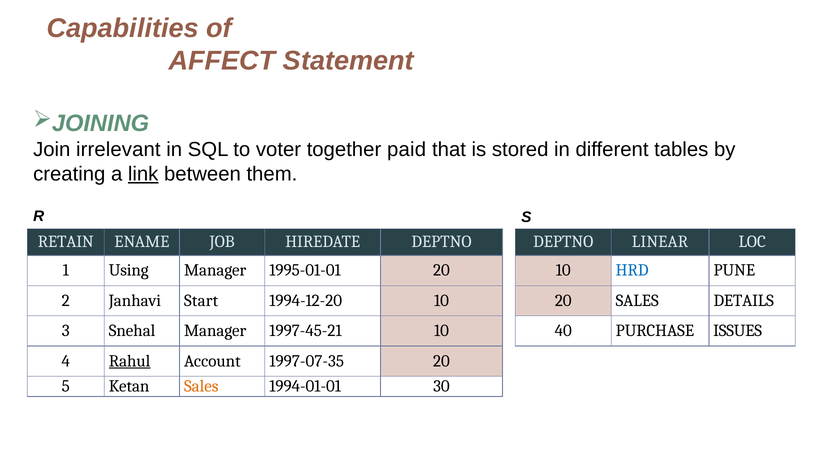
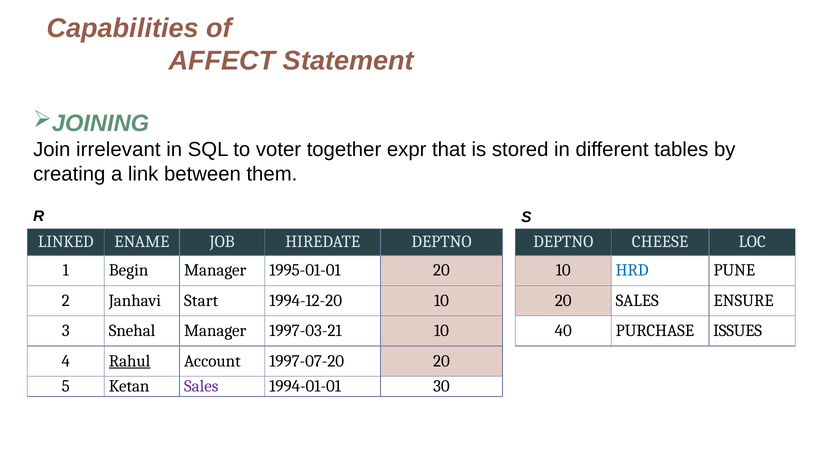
paid: paid -> expr
link underline: present -> none
RETAIN: RETAIN -> LINKED
LINEAR: LINEAR -> CHEESE
Using: Using -> Begin
DETAILS: DETAILS -> ENSURE
1997-45-21: 1997-45-21 -> 1997-03-21
1997-07-35: 1997-07-35 -> 1997-07-20
Sales at (201, 386) colour: orange -> purple
